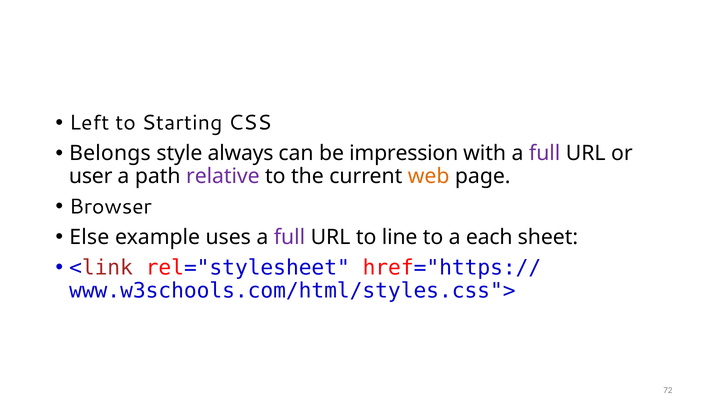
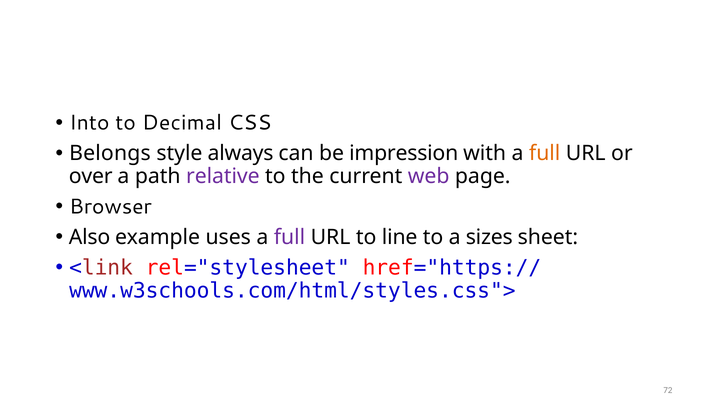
Left: Left -> Into
Starting: Starting -> Decimal
full at (545, 154) colour: purple -> orange
user: user -> over
web colour: orange -> purple
Else: Else -> Also
each: each -> sizes
